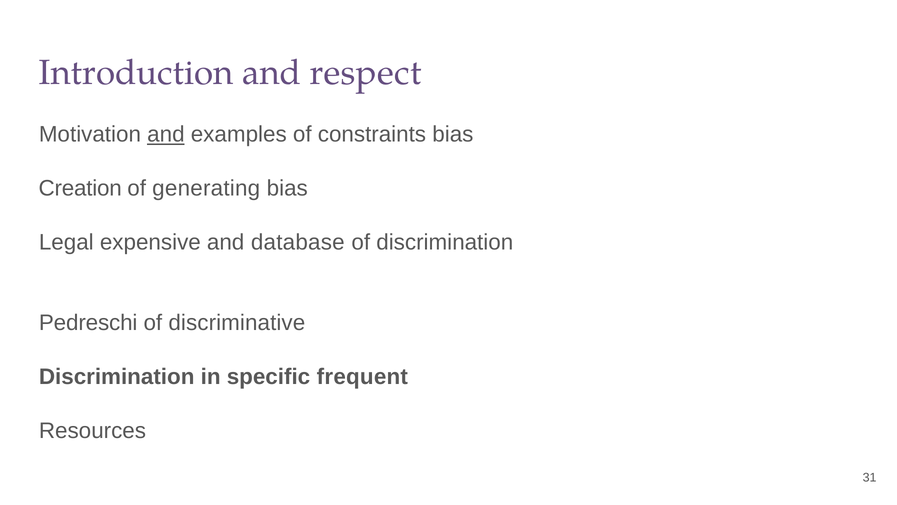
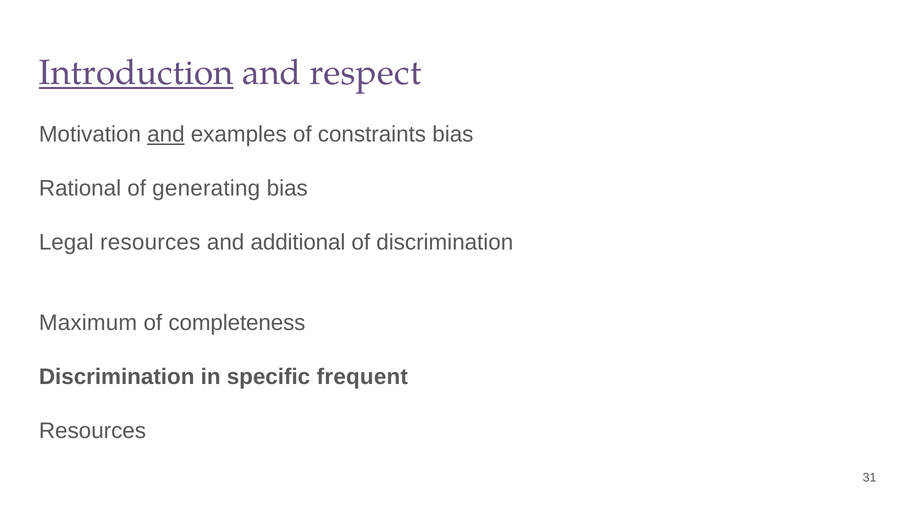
Introduction underline: none -> present
Creation: Creation -> Rational
Legal expensive: expensive -> resources
database: database -> additional
Pedreschi: Pedreschi -> Maximum
discriminative: discriminative -> completeness
